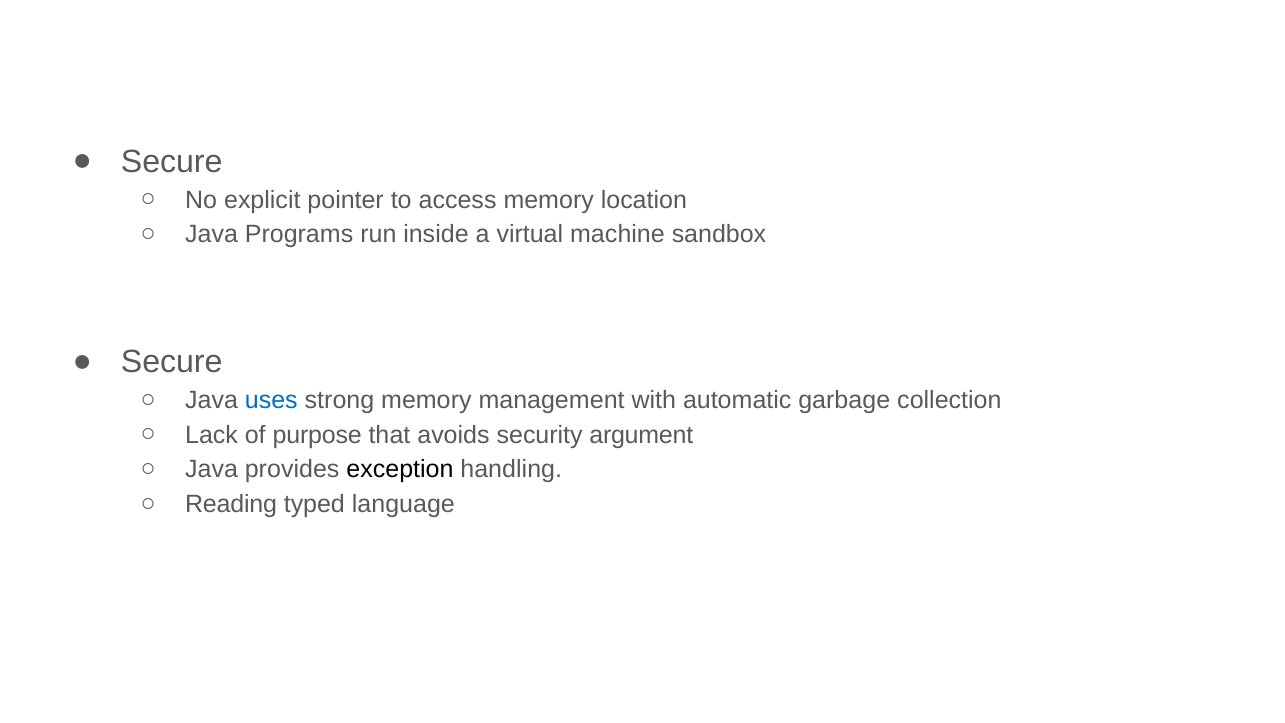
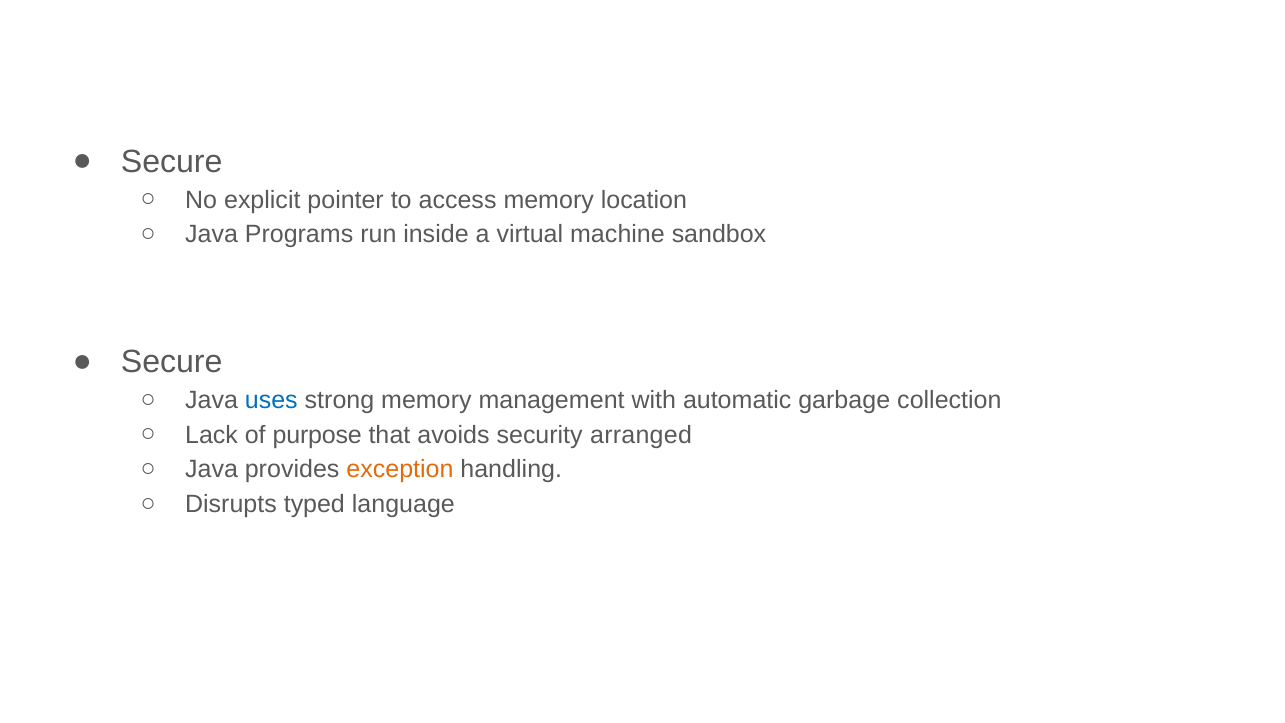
argument: argument -> arranged
exception colour: black -> orange
Reading: Reading -> Disrupts
